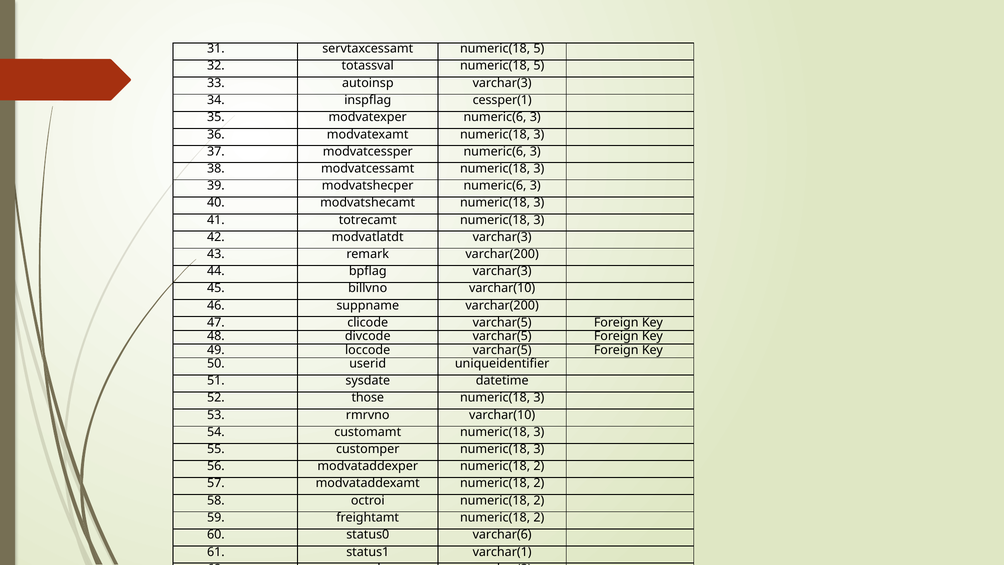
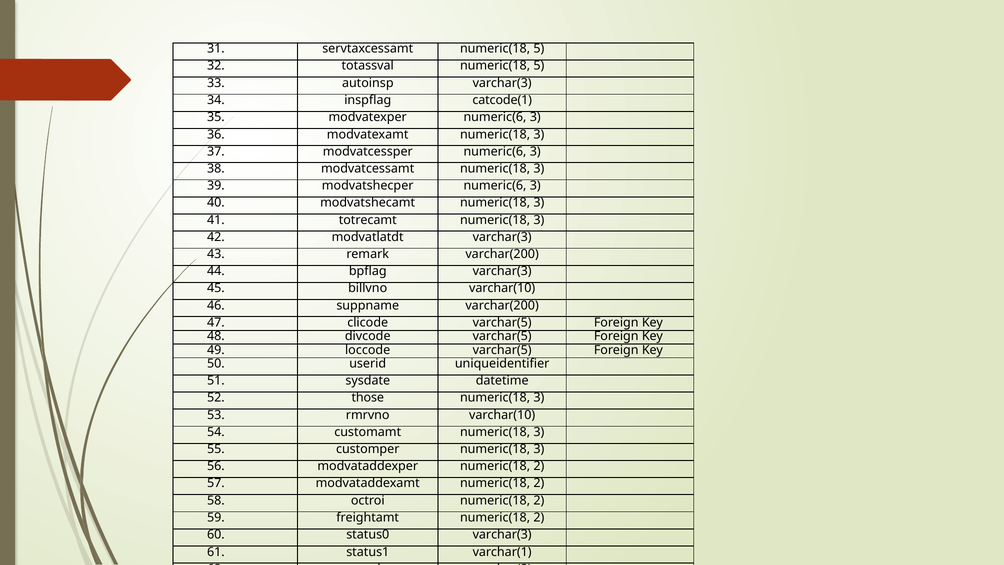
cessper(1: cessper(1 -> catcode(1
status0 varchar(6: varchar(6 -> varchar(3
